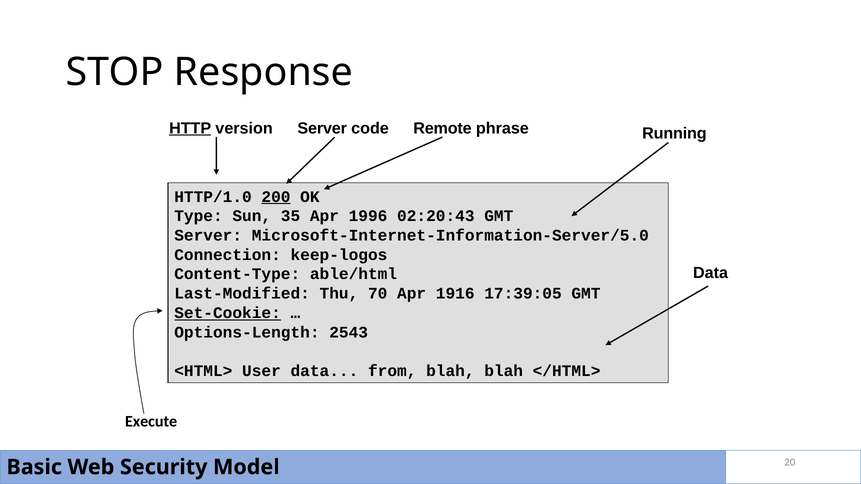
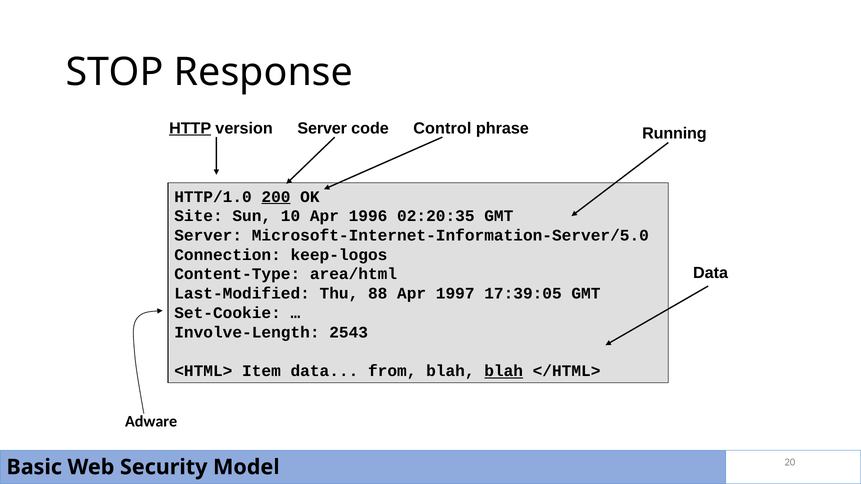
Remote: Remote -> Control
Type: Type -> Site
35: 35 -> 10
02:20:43: 02:20:43 -> 02:20:35
able/html: able/html -> area/html
70: 70 -> 88
1916: 1916 -> 1997
Set-Cookie underline: present -> none
Options-Length: Options-Length -> Involve-Length
User: User -> Item
blah at (504, 371) underline: none -> present
Execute: Execute -> Adware
